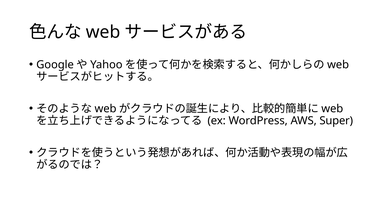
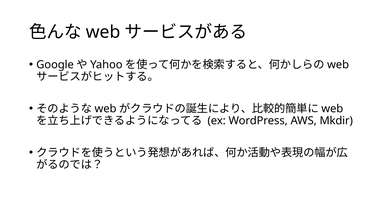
Super: Super -> Mkdir
